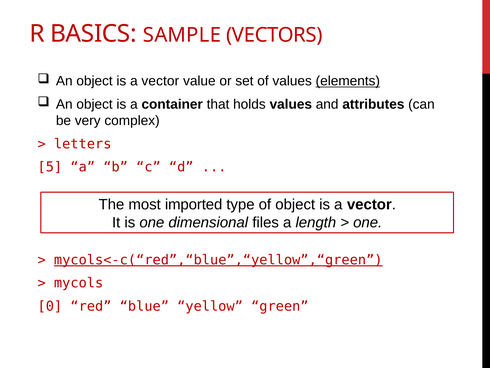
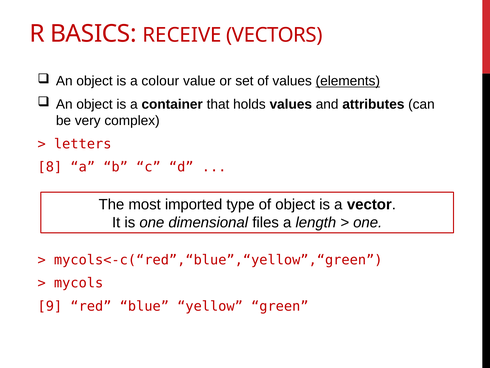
SAMPLE: SAMPLE -> RECEIVE
vector at (160, 81): vector -> colour
5: 5 -> 8
mycols<-c(“red”,“blue”,“yellow”,“green underline: present -> none
0: 0 -> 9
